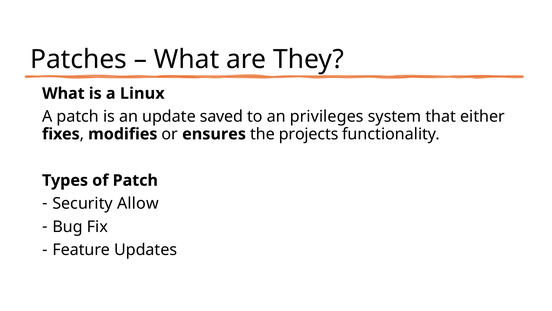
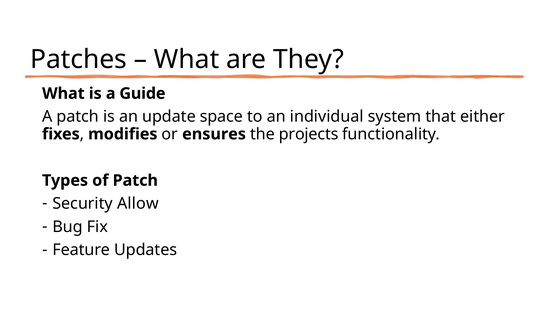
Linux: Linux -> Guide
saved: saved -> space
privileges: privileges -> individual
